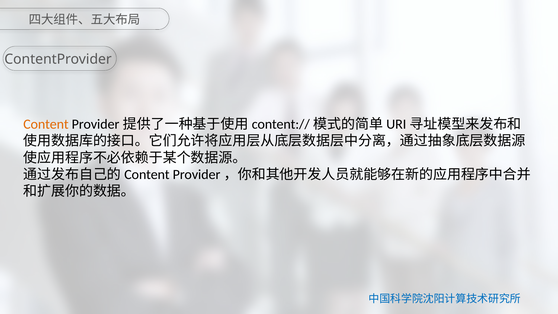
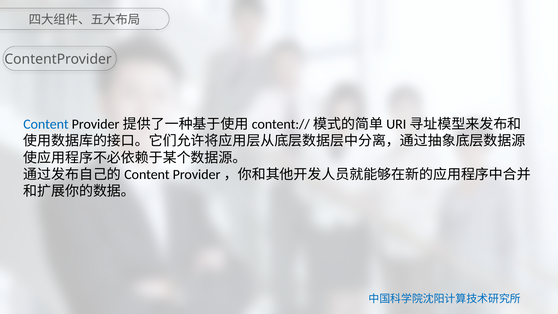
Content colour: orange -> blue
